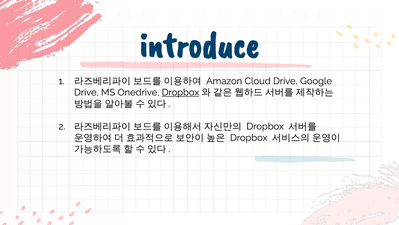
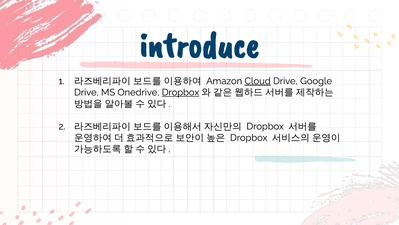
Cloud underline: none -> present
